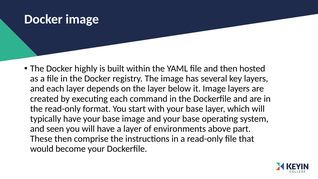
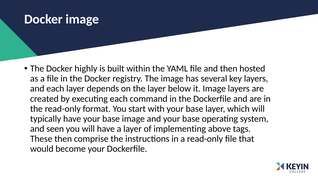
environments: environments -> implementing
part: part -> tags
